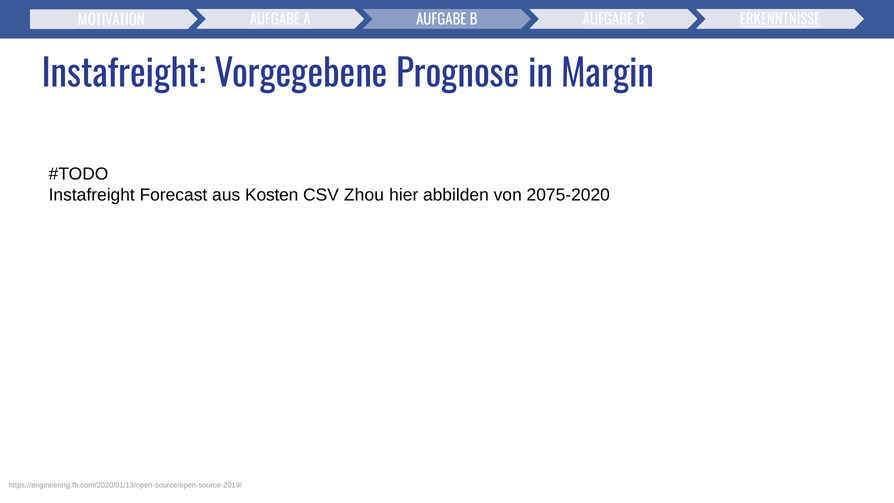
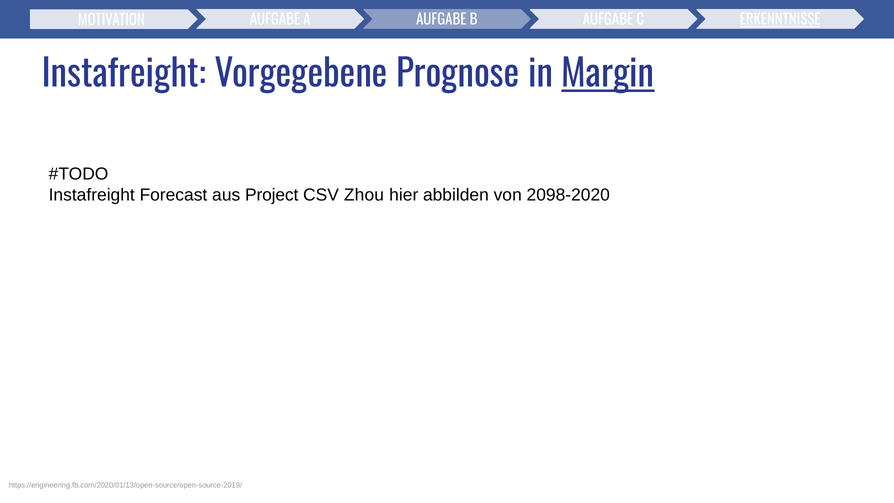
Margin underline: none -> present
Kosten: Kosten -> Project
2075-2020: 2075-2020 -> 2098-2020
